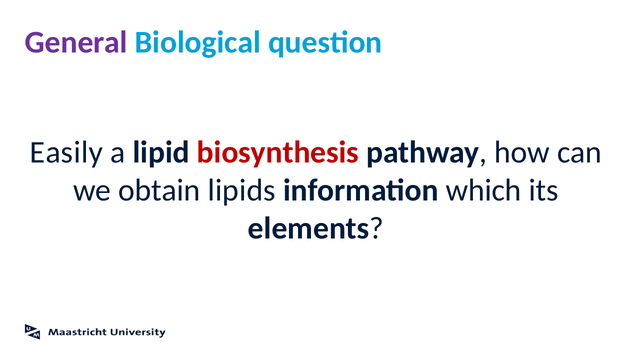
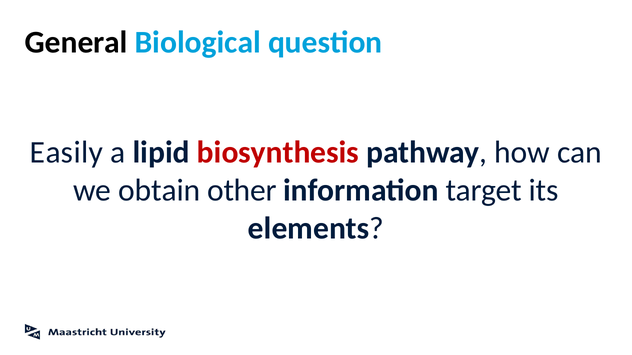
General colour: purple -> black
lipids: lipids -> other
which: which -> target
